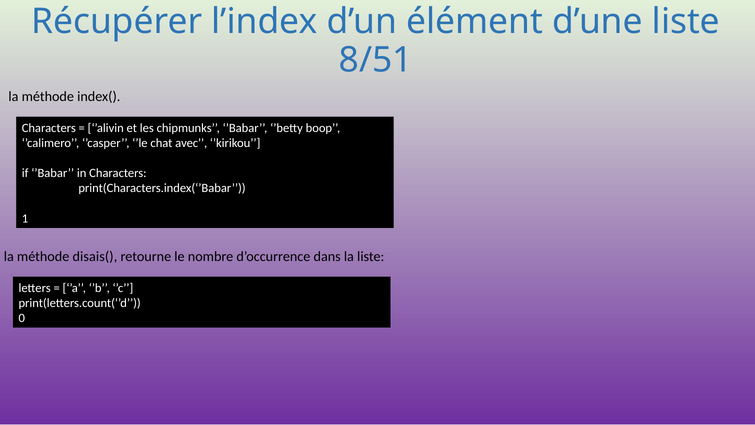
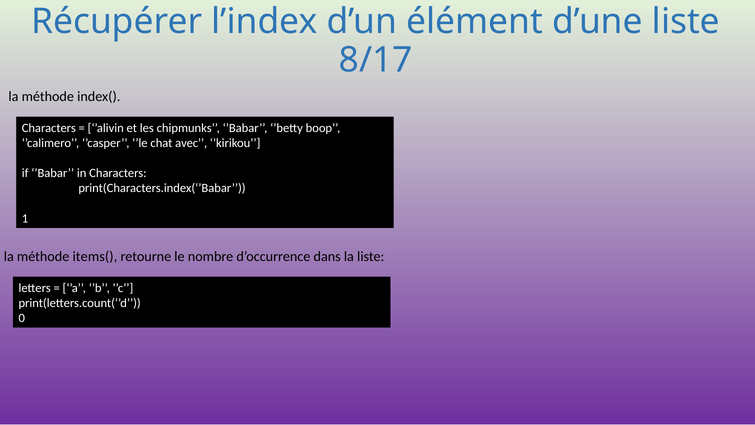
8/51: 8/51 -> 8/17
disais(: disais( -> items(
